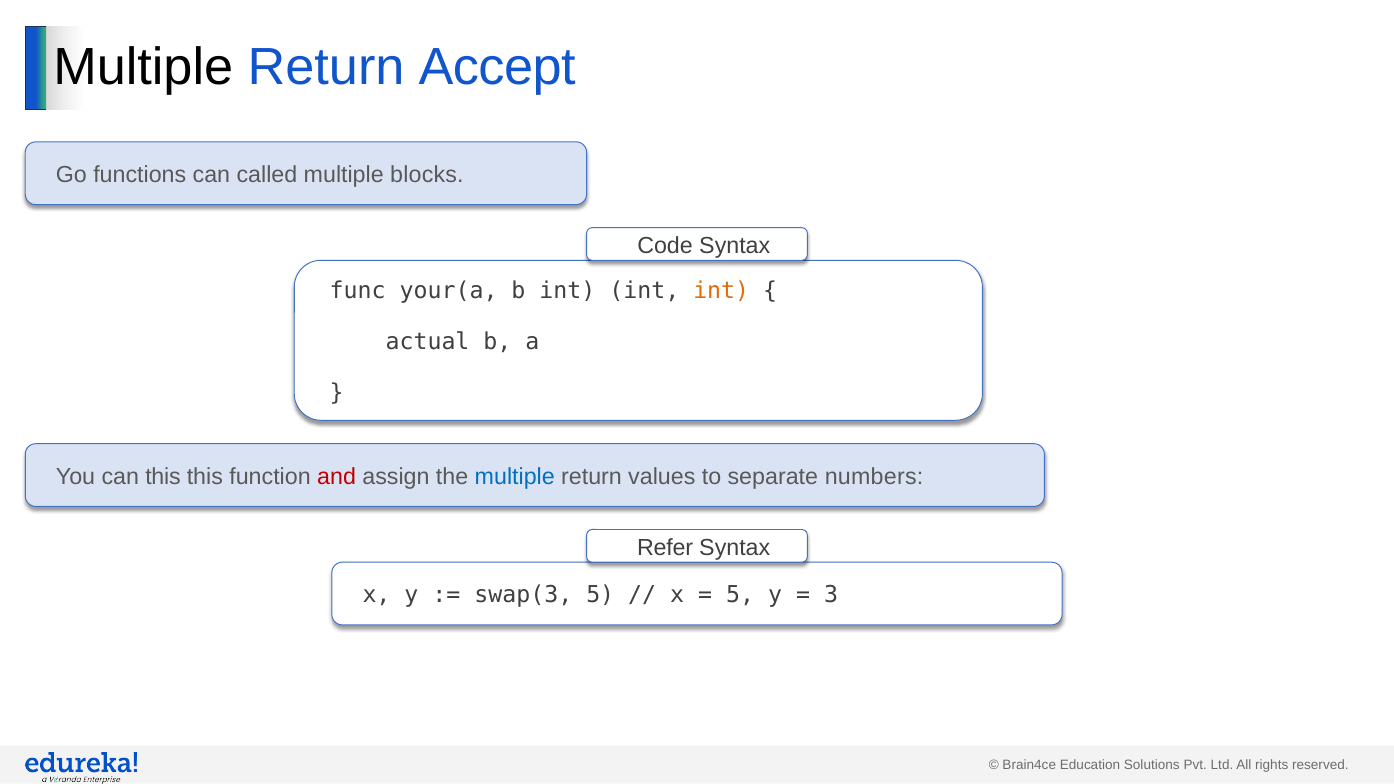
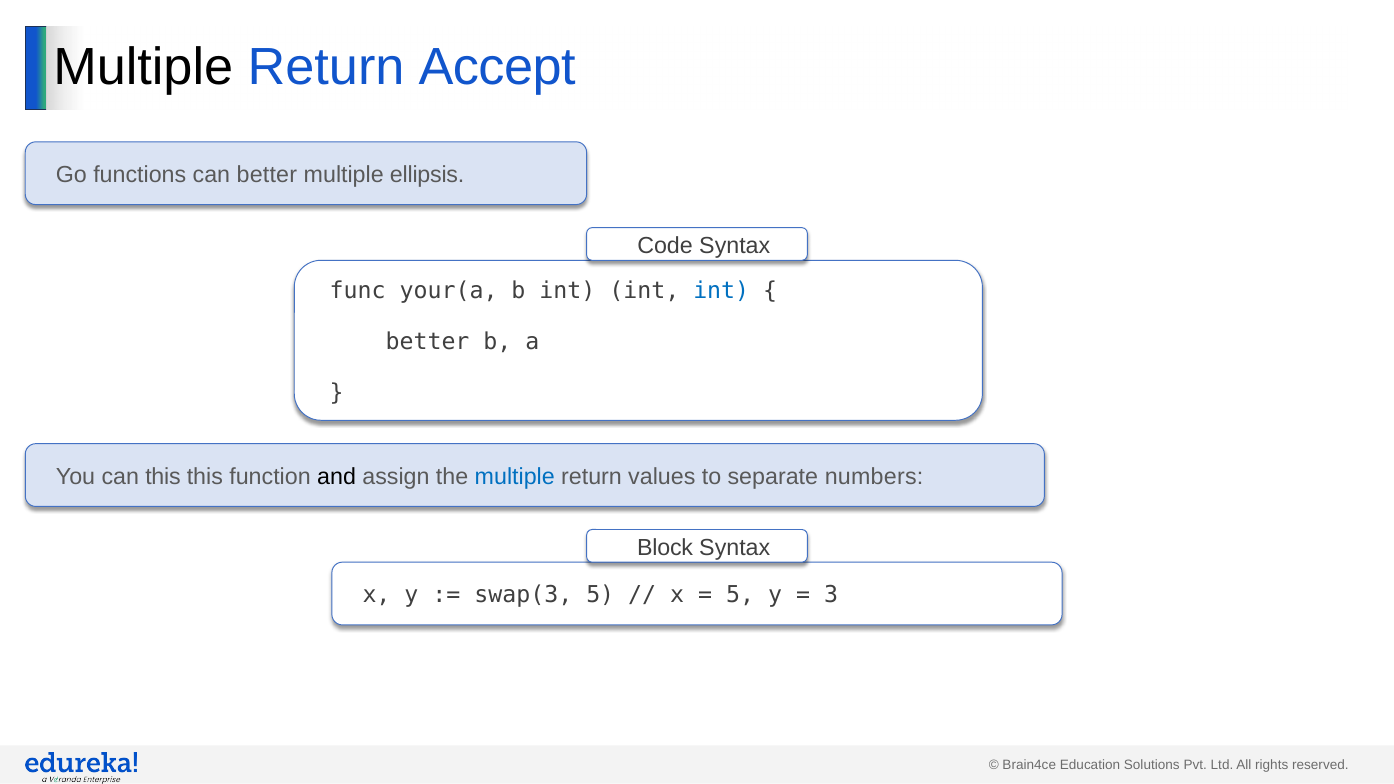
can called: called -> better
blocks: blocks -> ellipsis
int at (721, 291) colour: orange -> blue
actual at (428, 342): actual -> better
and colour: red -> black
Refer: Refer -> Block
